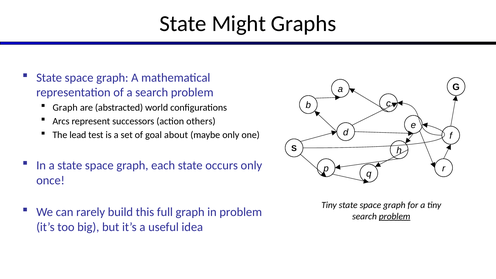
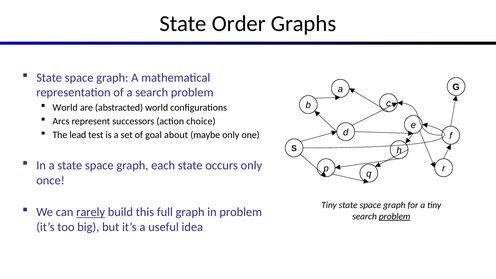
Might: Might -> Order
Graph at (65, 108): Graph -> World
others: others -> choice
rarely underline: none -> present
